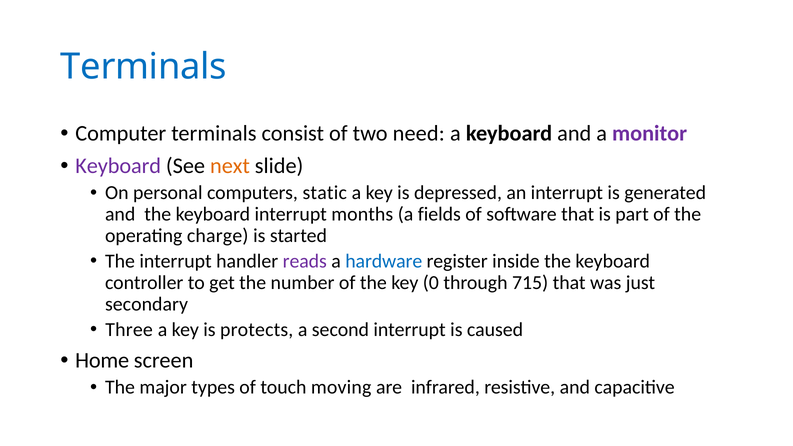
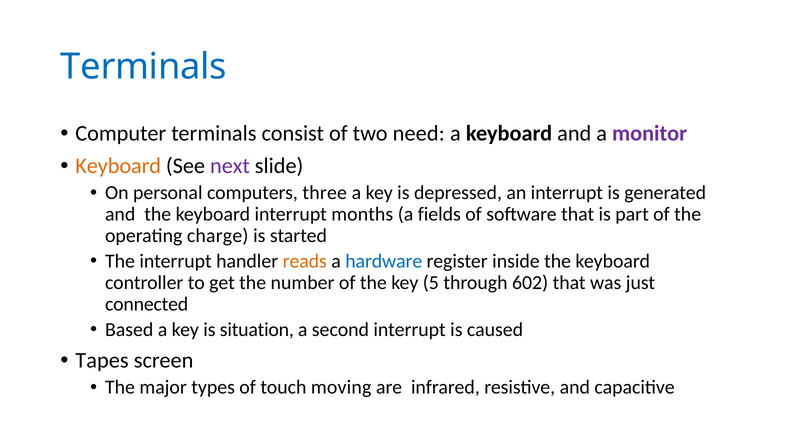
Keyboard at (118, 166) colour: purple -> orange
next colour: orange -> purple
static: static -> three
reads colour: purple -> orange
0: 0 -> 5
715: 715 -> 602
secondary: secondary -> connected
Three: Three -> Based
protects: protects -> situation
Home: Home -> Tapes
